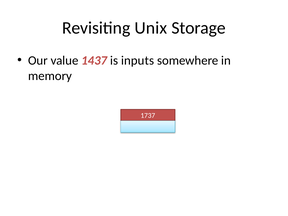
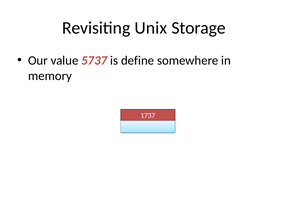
1437: 1437 -> 5737
inputs: inputs -> define
